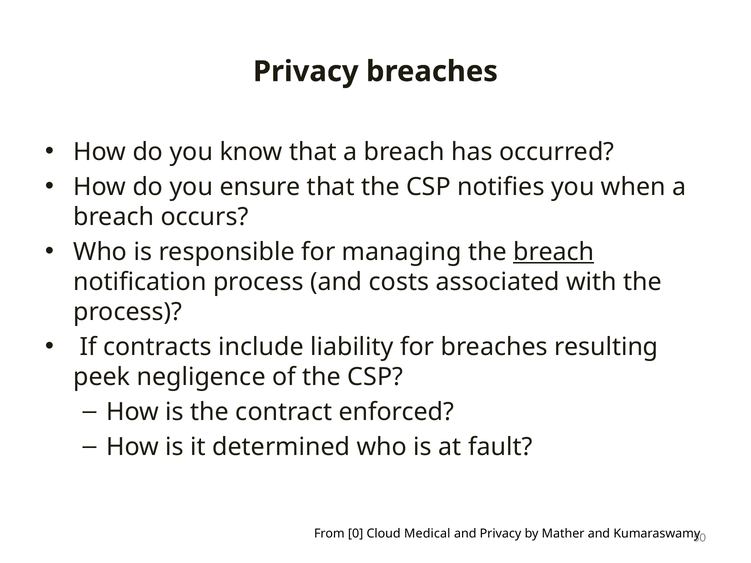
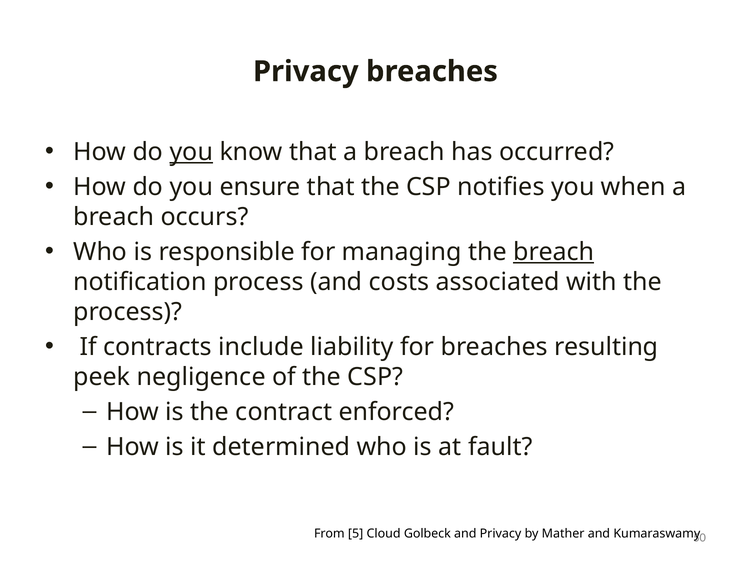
you at (191, 152) underline: none -> present
0: 0 -> 5
Medical: Medical -> Golbeck
